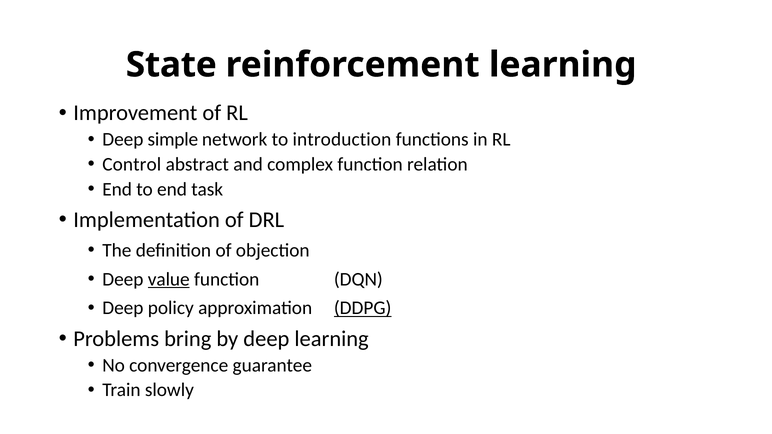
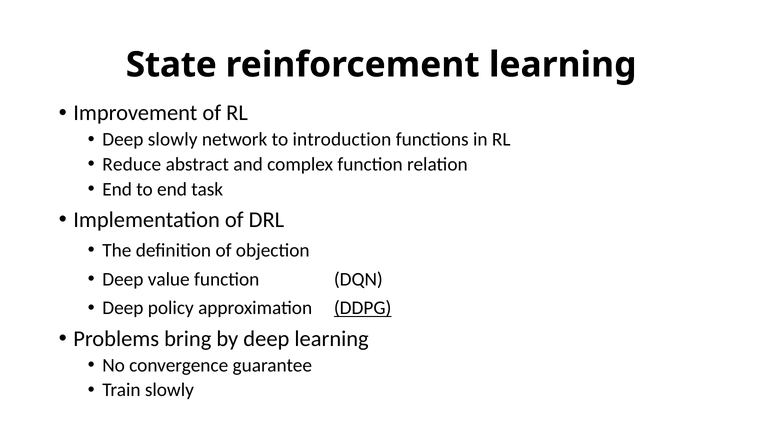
Deep simple: simple -> slowly
Control: Control -> Reduce
value underline: present -> none
